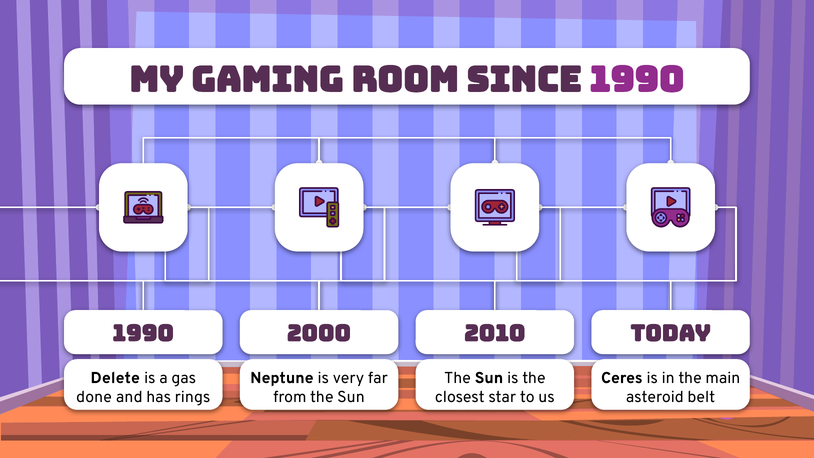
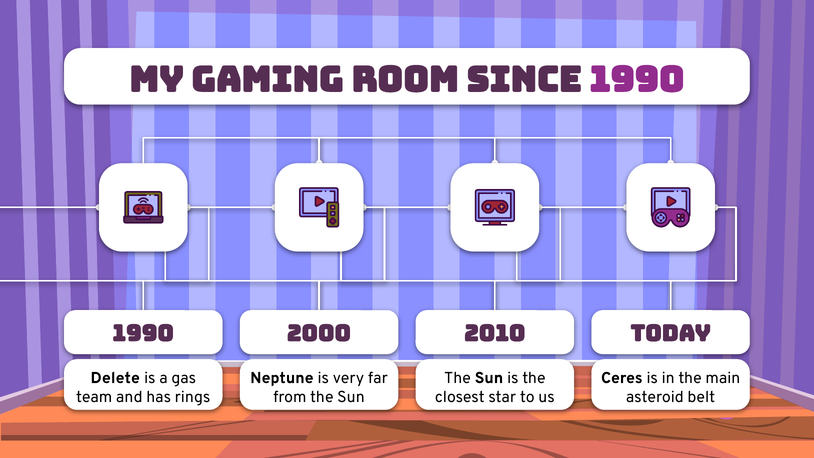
done: done -> team
